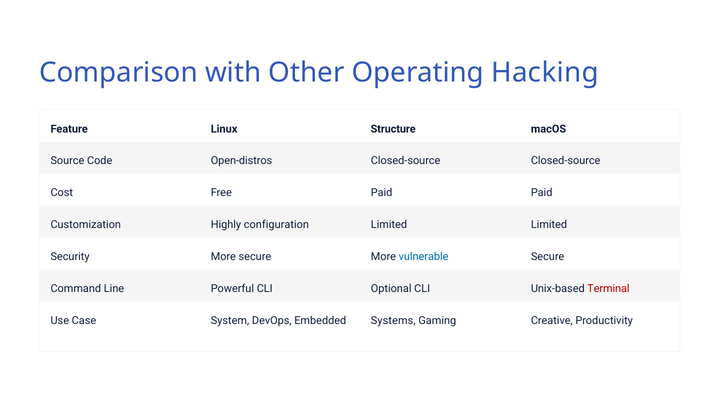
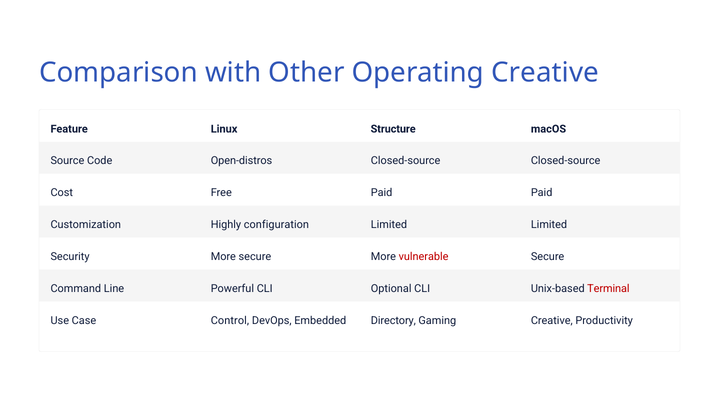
Operating Hacking: Hacking -> Creative
vulnerable colour: blue -> red
System: System -> Control
Systems: Systems -> Directory
